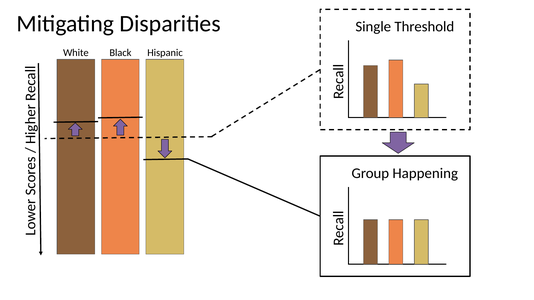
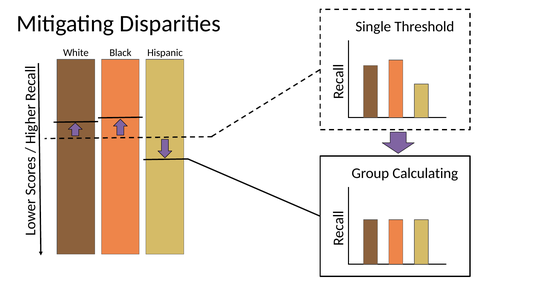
Happening: Happening -> Calculating
